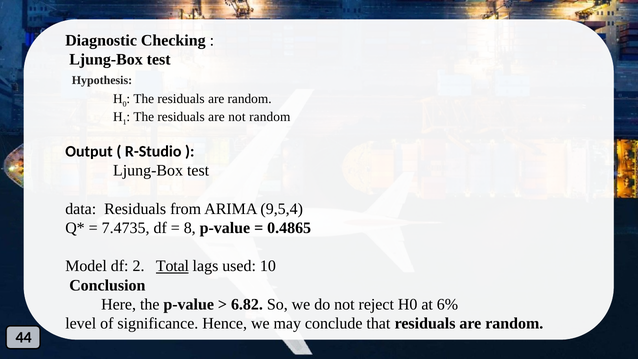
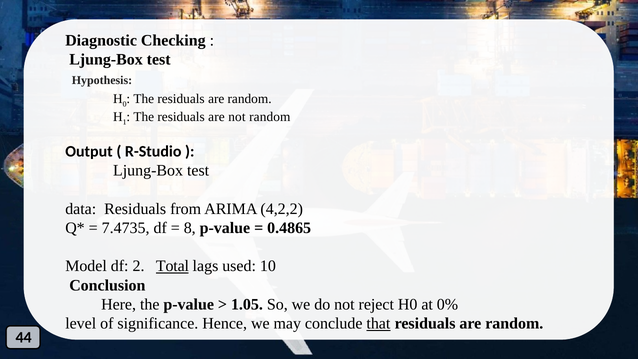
9,5,4: 9,5,4 -> 4,2,2
6.82: 6.82 -> 1.05
6%: 6% -> 0%
that underline: none -> present
